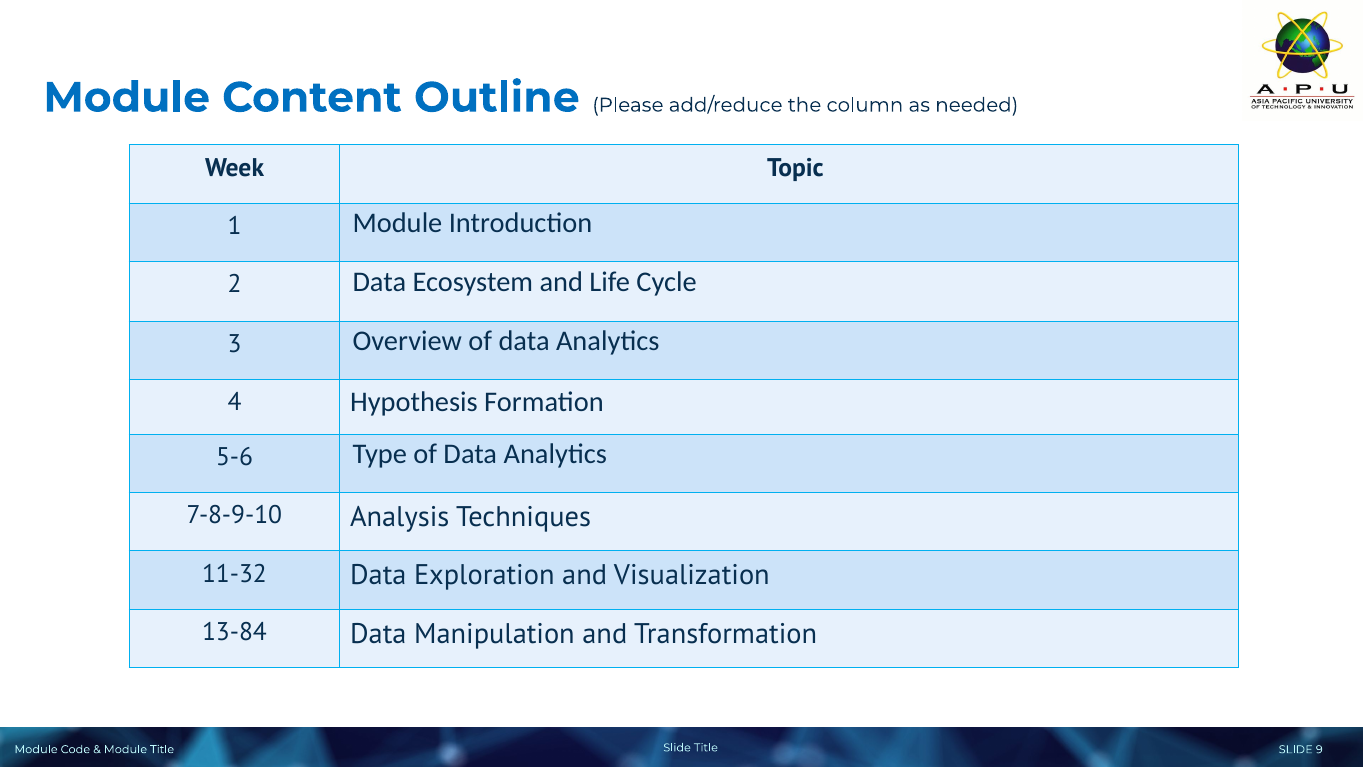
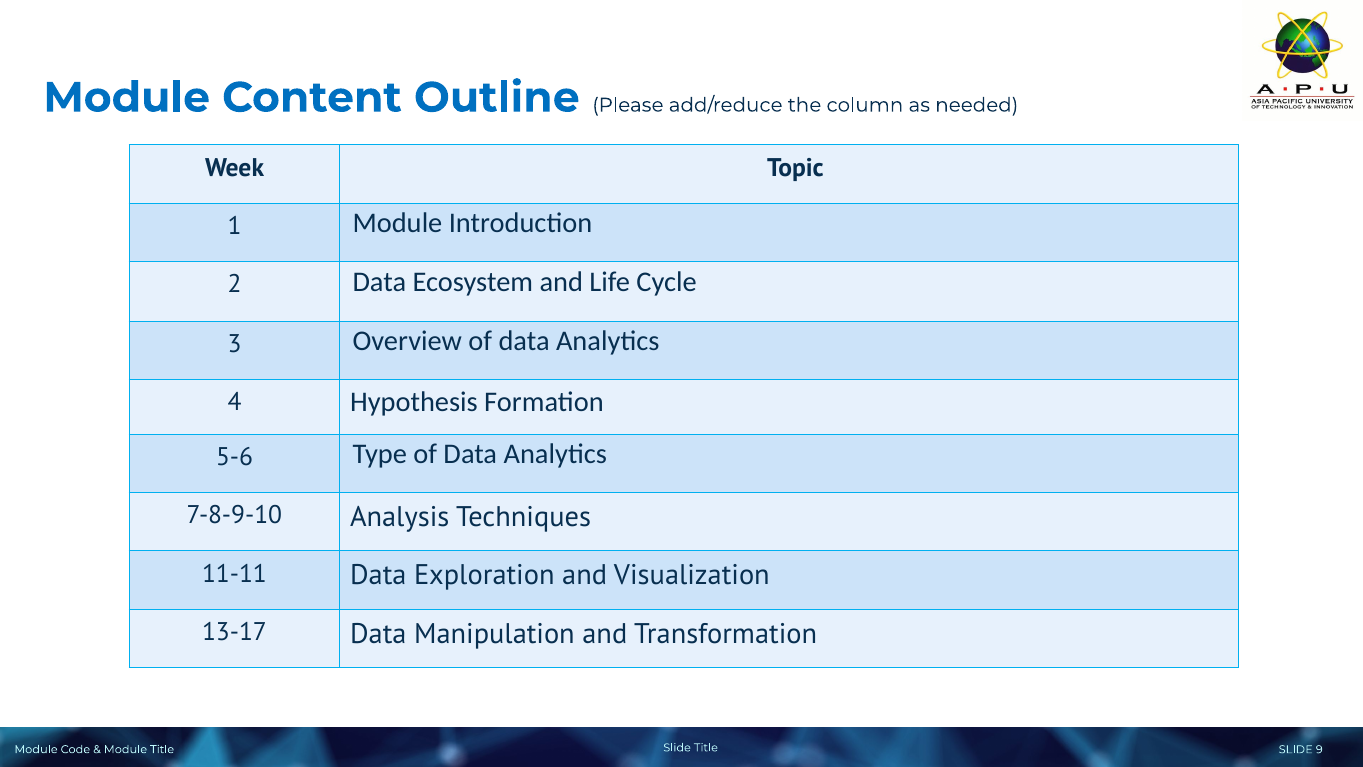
11-32: 11-32 -> 11-11
13-84: 13-84 -> 13-17
